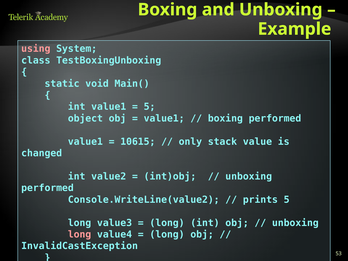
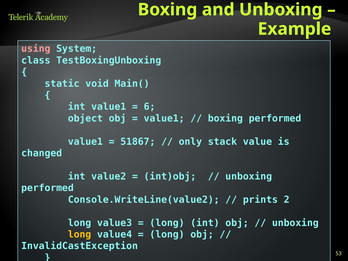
5 at (150, 107): 5 -> 6
10615: 10615 -> 51867
prints 5: 5 -> 2
long at (80, 234) colour: pink -> yellow
